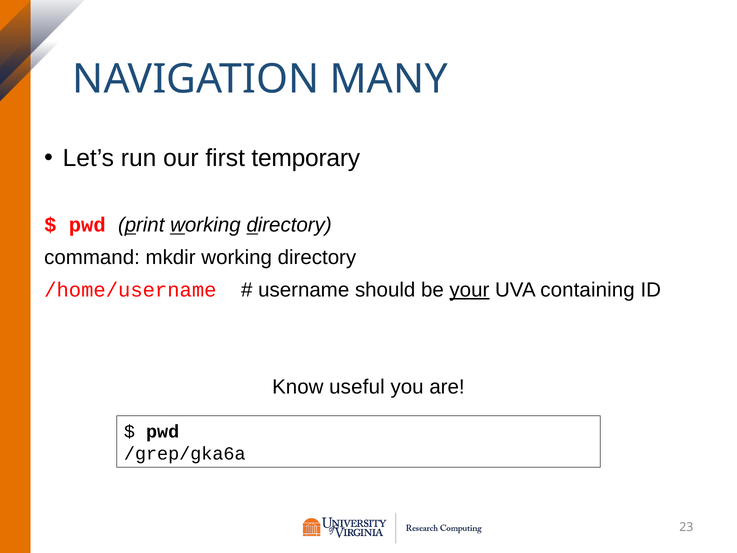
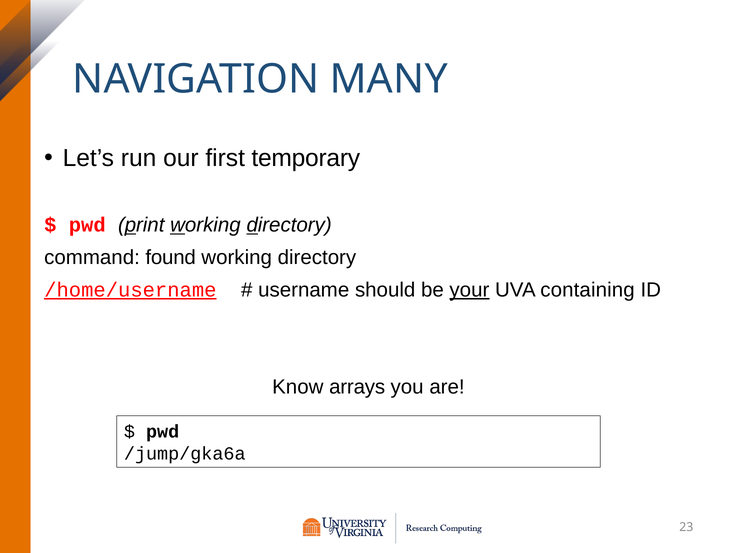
mkdir: mkdir -> found
/home/username underline: none -> present
useful: useful -> arrays
/grep/gka6a: /grep/gka6a -> /jump/gka6a
